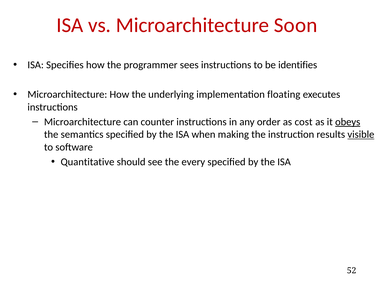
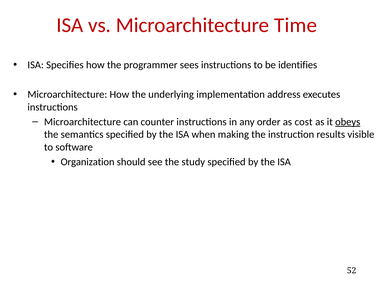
Soon: Soon -> Time
floating: floating -> address
visible underline: present -> none
Quantitative: Quantitative -> Organization
every: every -> study
